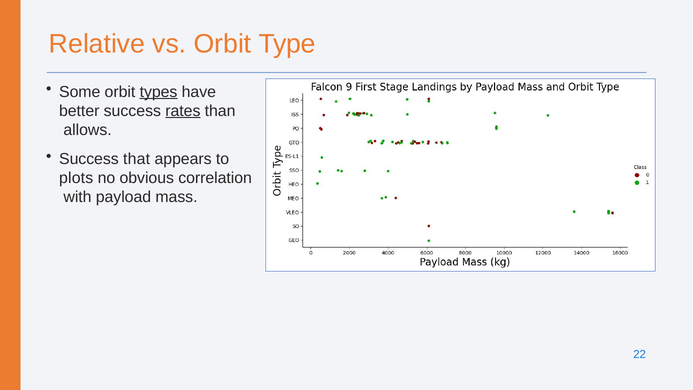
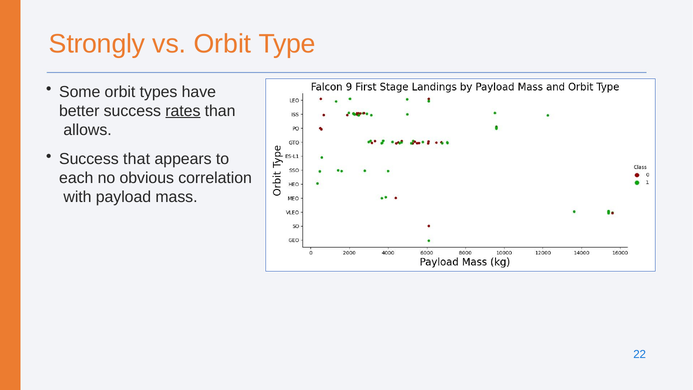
Relative: Relative -> Strongly
types underline: present -> none
plots: plots -> each
